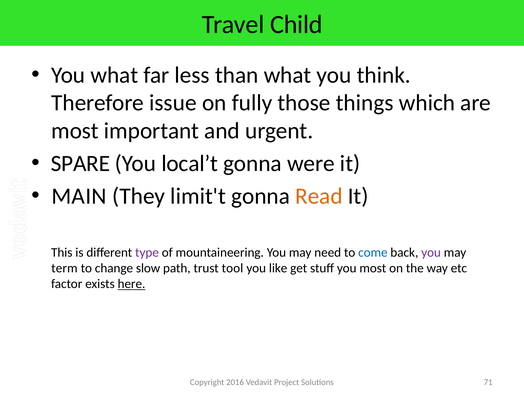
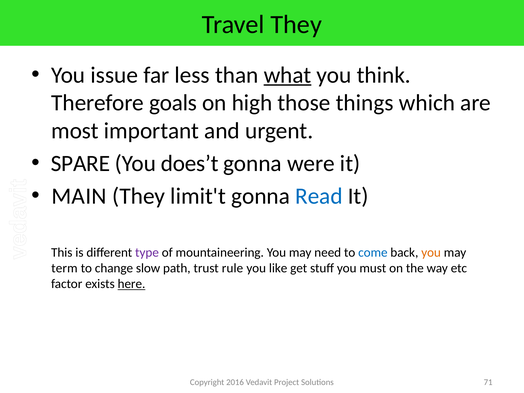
Travel Child: Child -> They
You what: what -> issue
what at (288, 75) underline: none -> present
issue: issue -> goals
fully: fully -> high
local’t: local’t -> does’t
Read colour: orange -> blue
you at (431, 252) colour: purple -> orange
tool: tool -> rule
you most: most -> must
